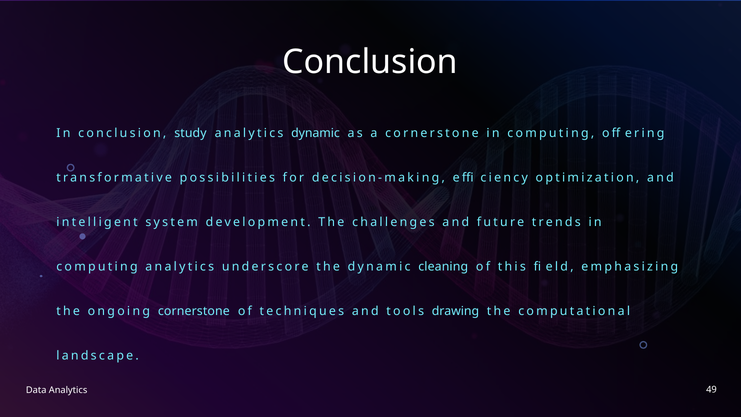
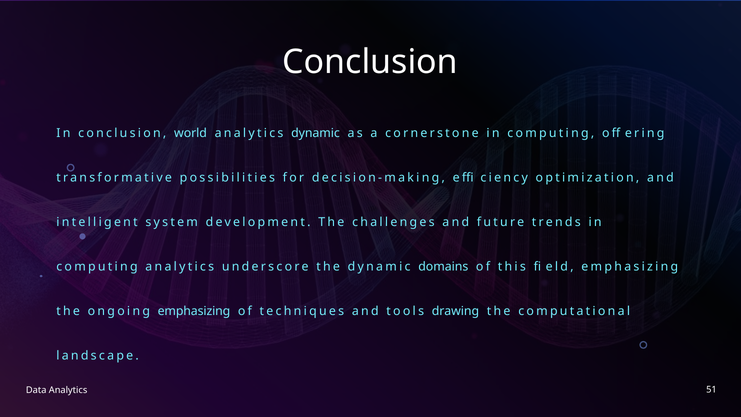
study: study -> world
cleaning: cleaning -> domains
ongoing cornerstone: cornerstone -> emphasizing
49: 49 -> 51
